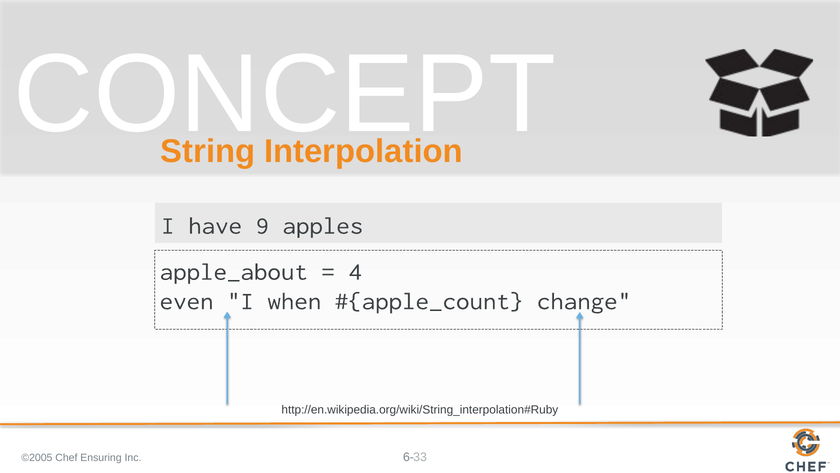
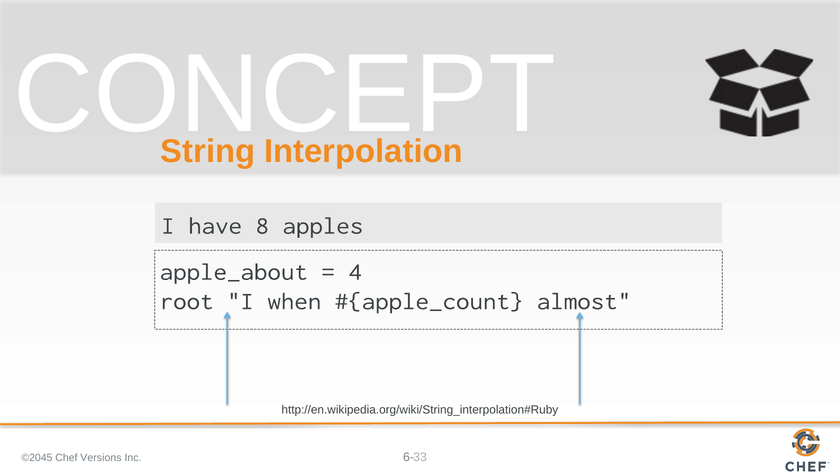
9: 9 -> 8
even: even -> root
change: change -> almost
©2005: ©2005 -> ©2045
Ensuring: Ensuring -> Versions
